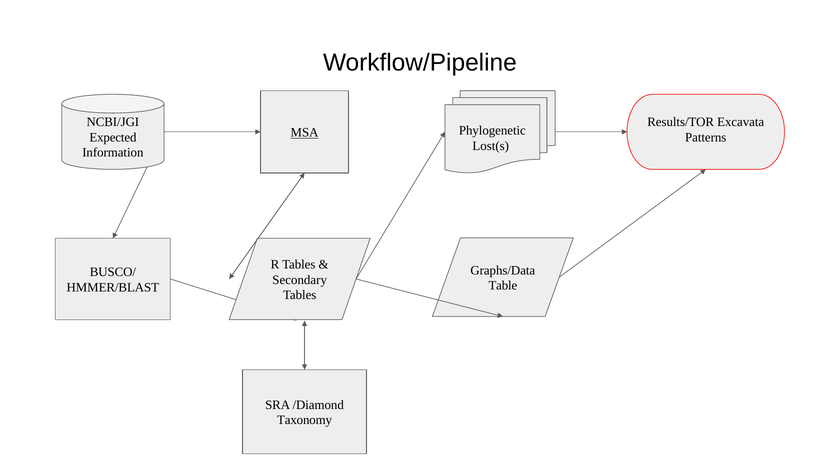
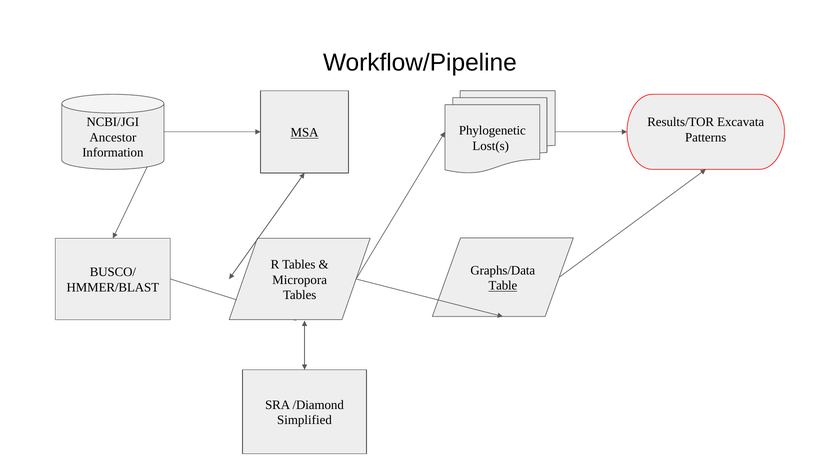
Expected: Expected -> Ancestor
Secondary: Secondary -> Micropora
Table underline: none -> present
Taxonomy: Taxonomy -> Simplified
